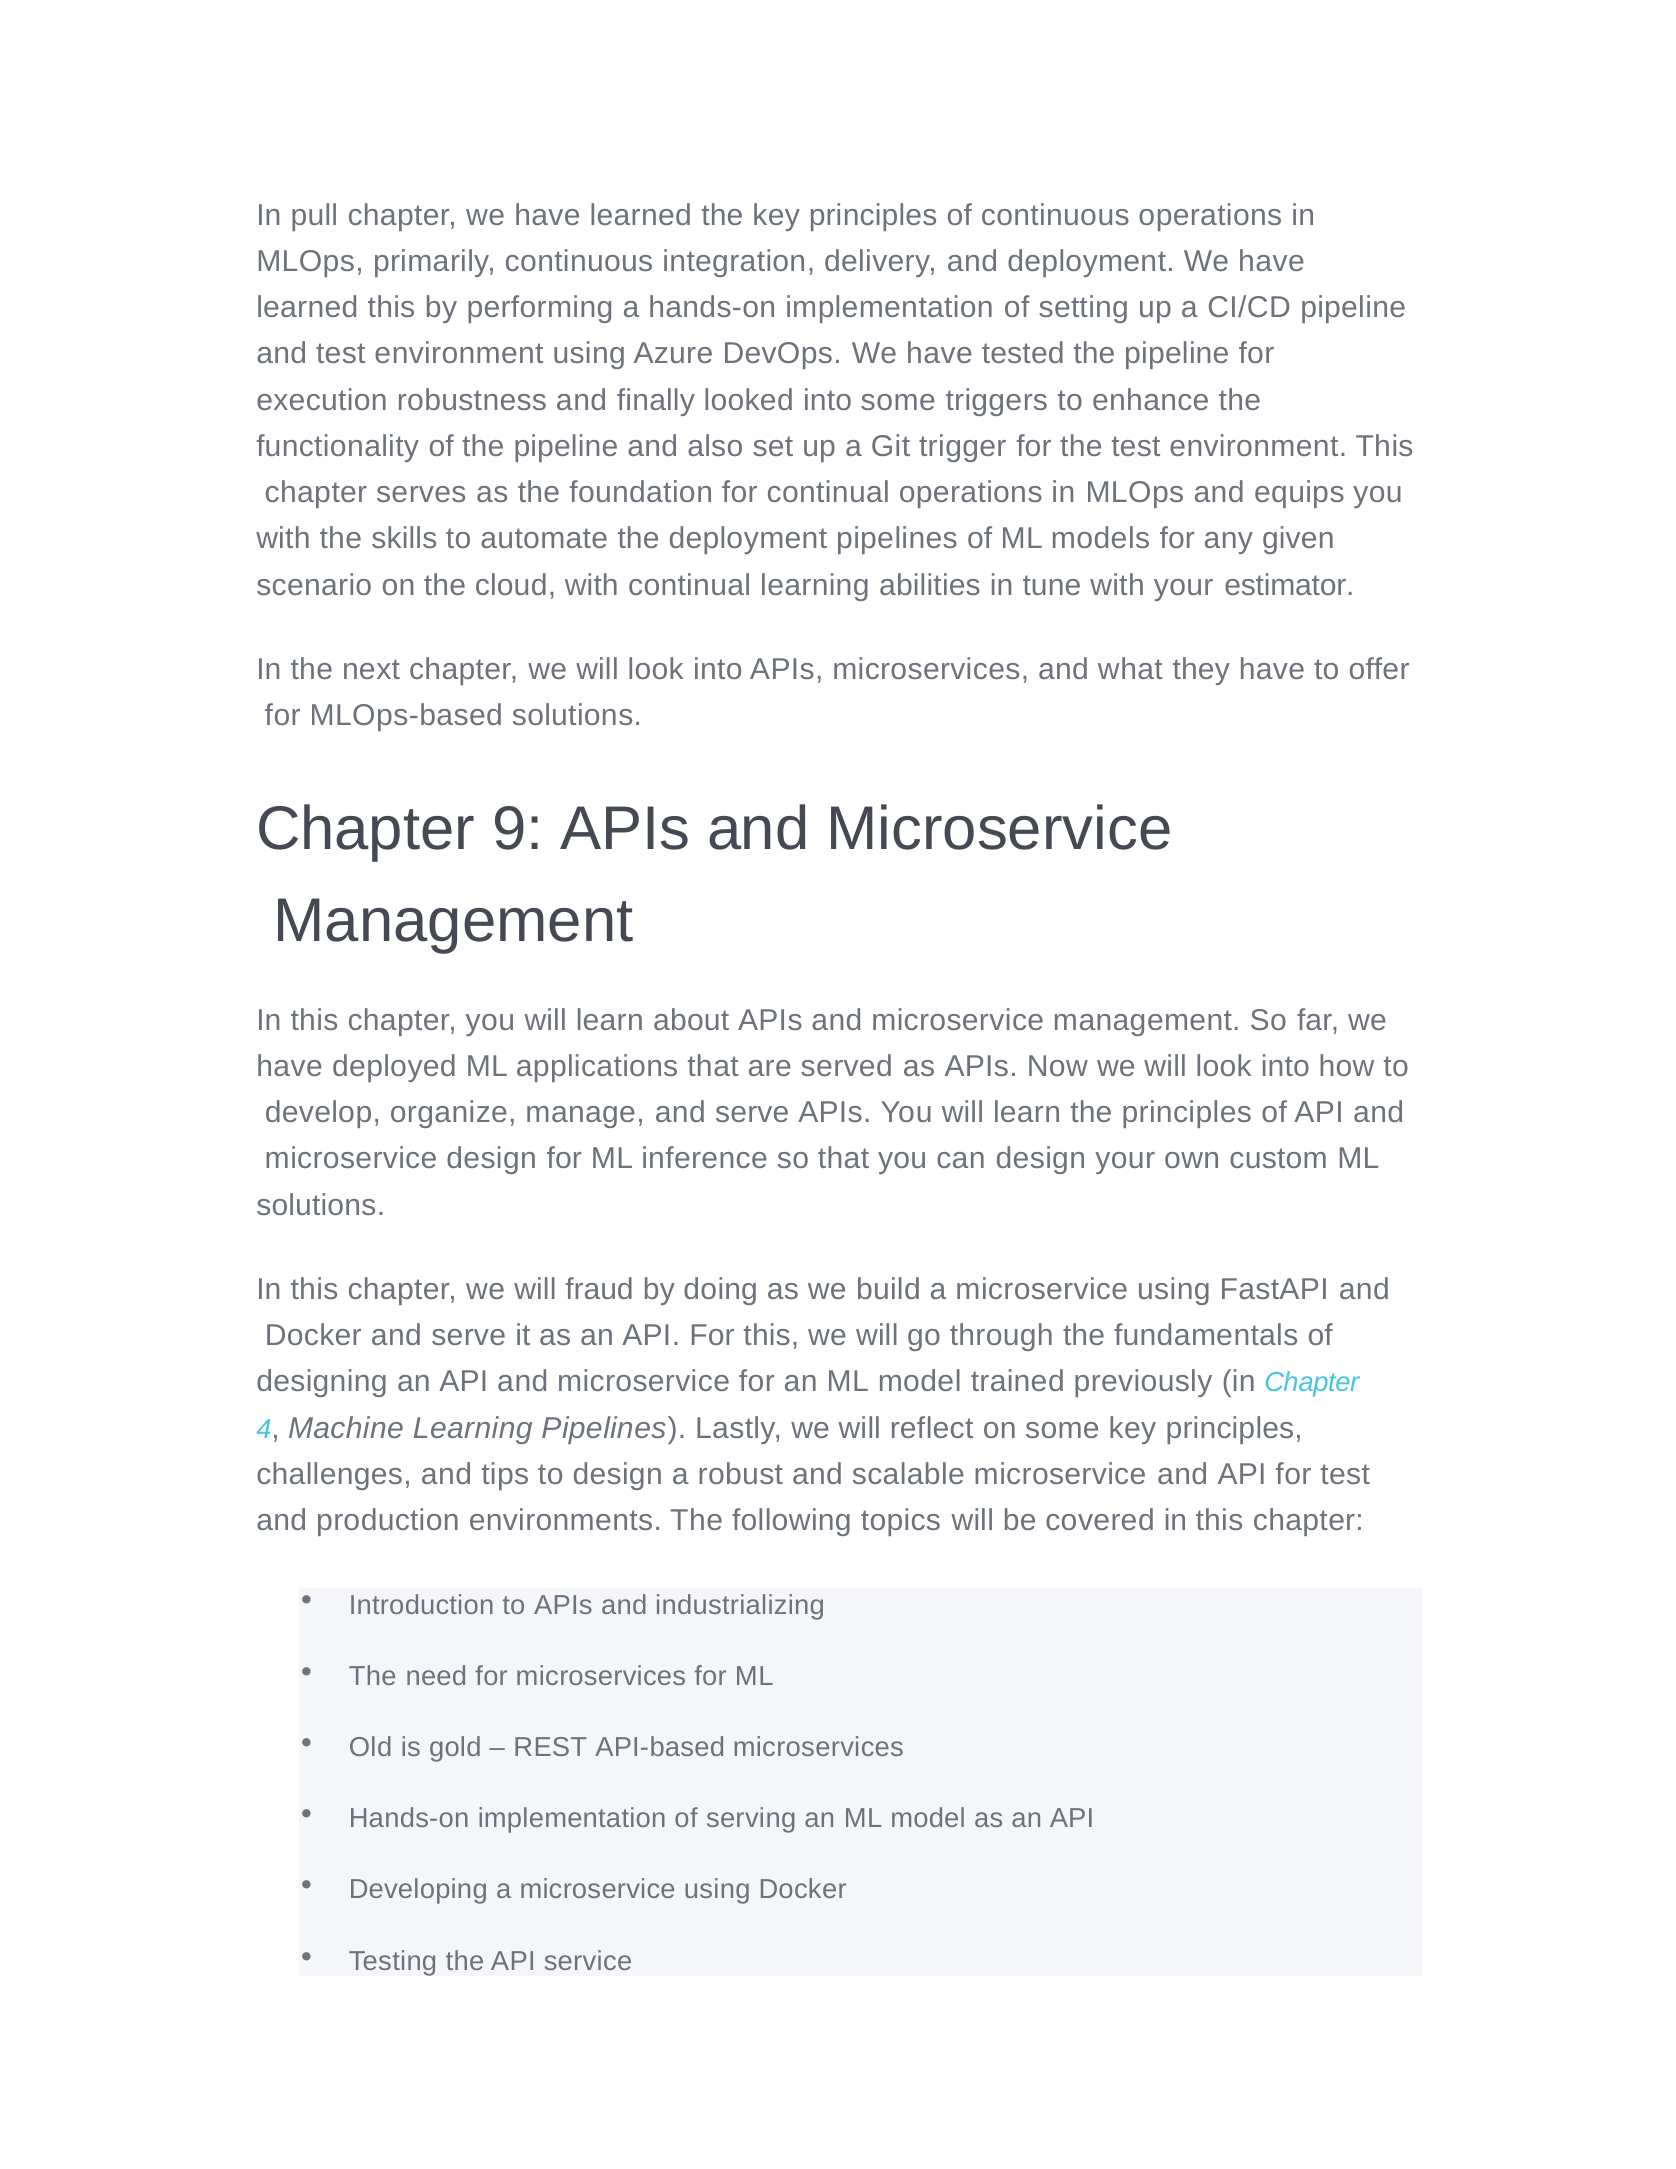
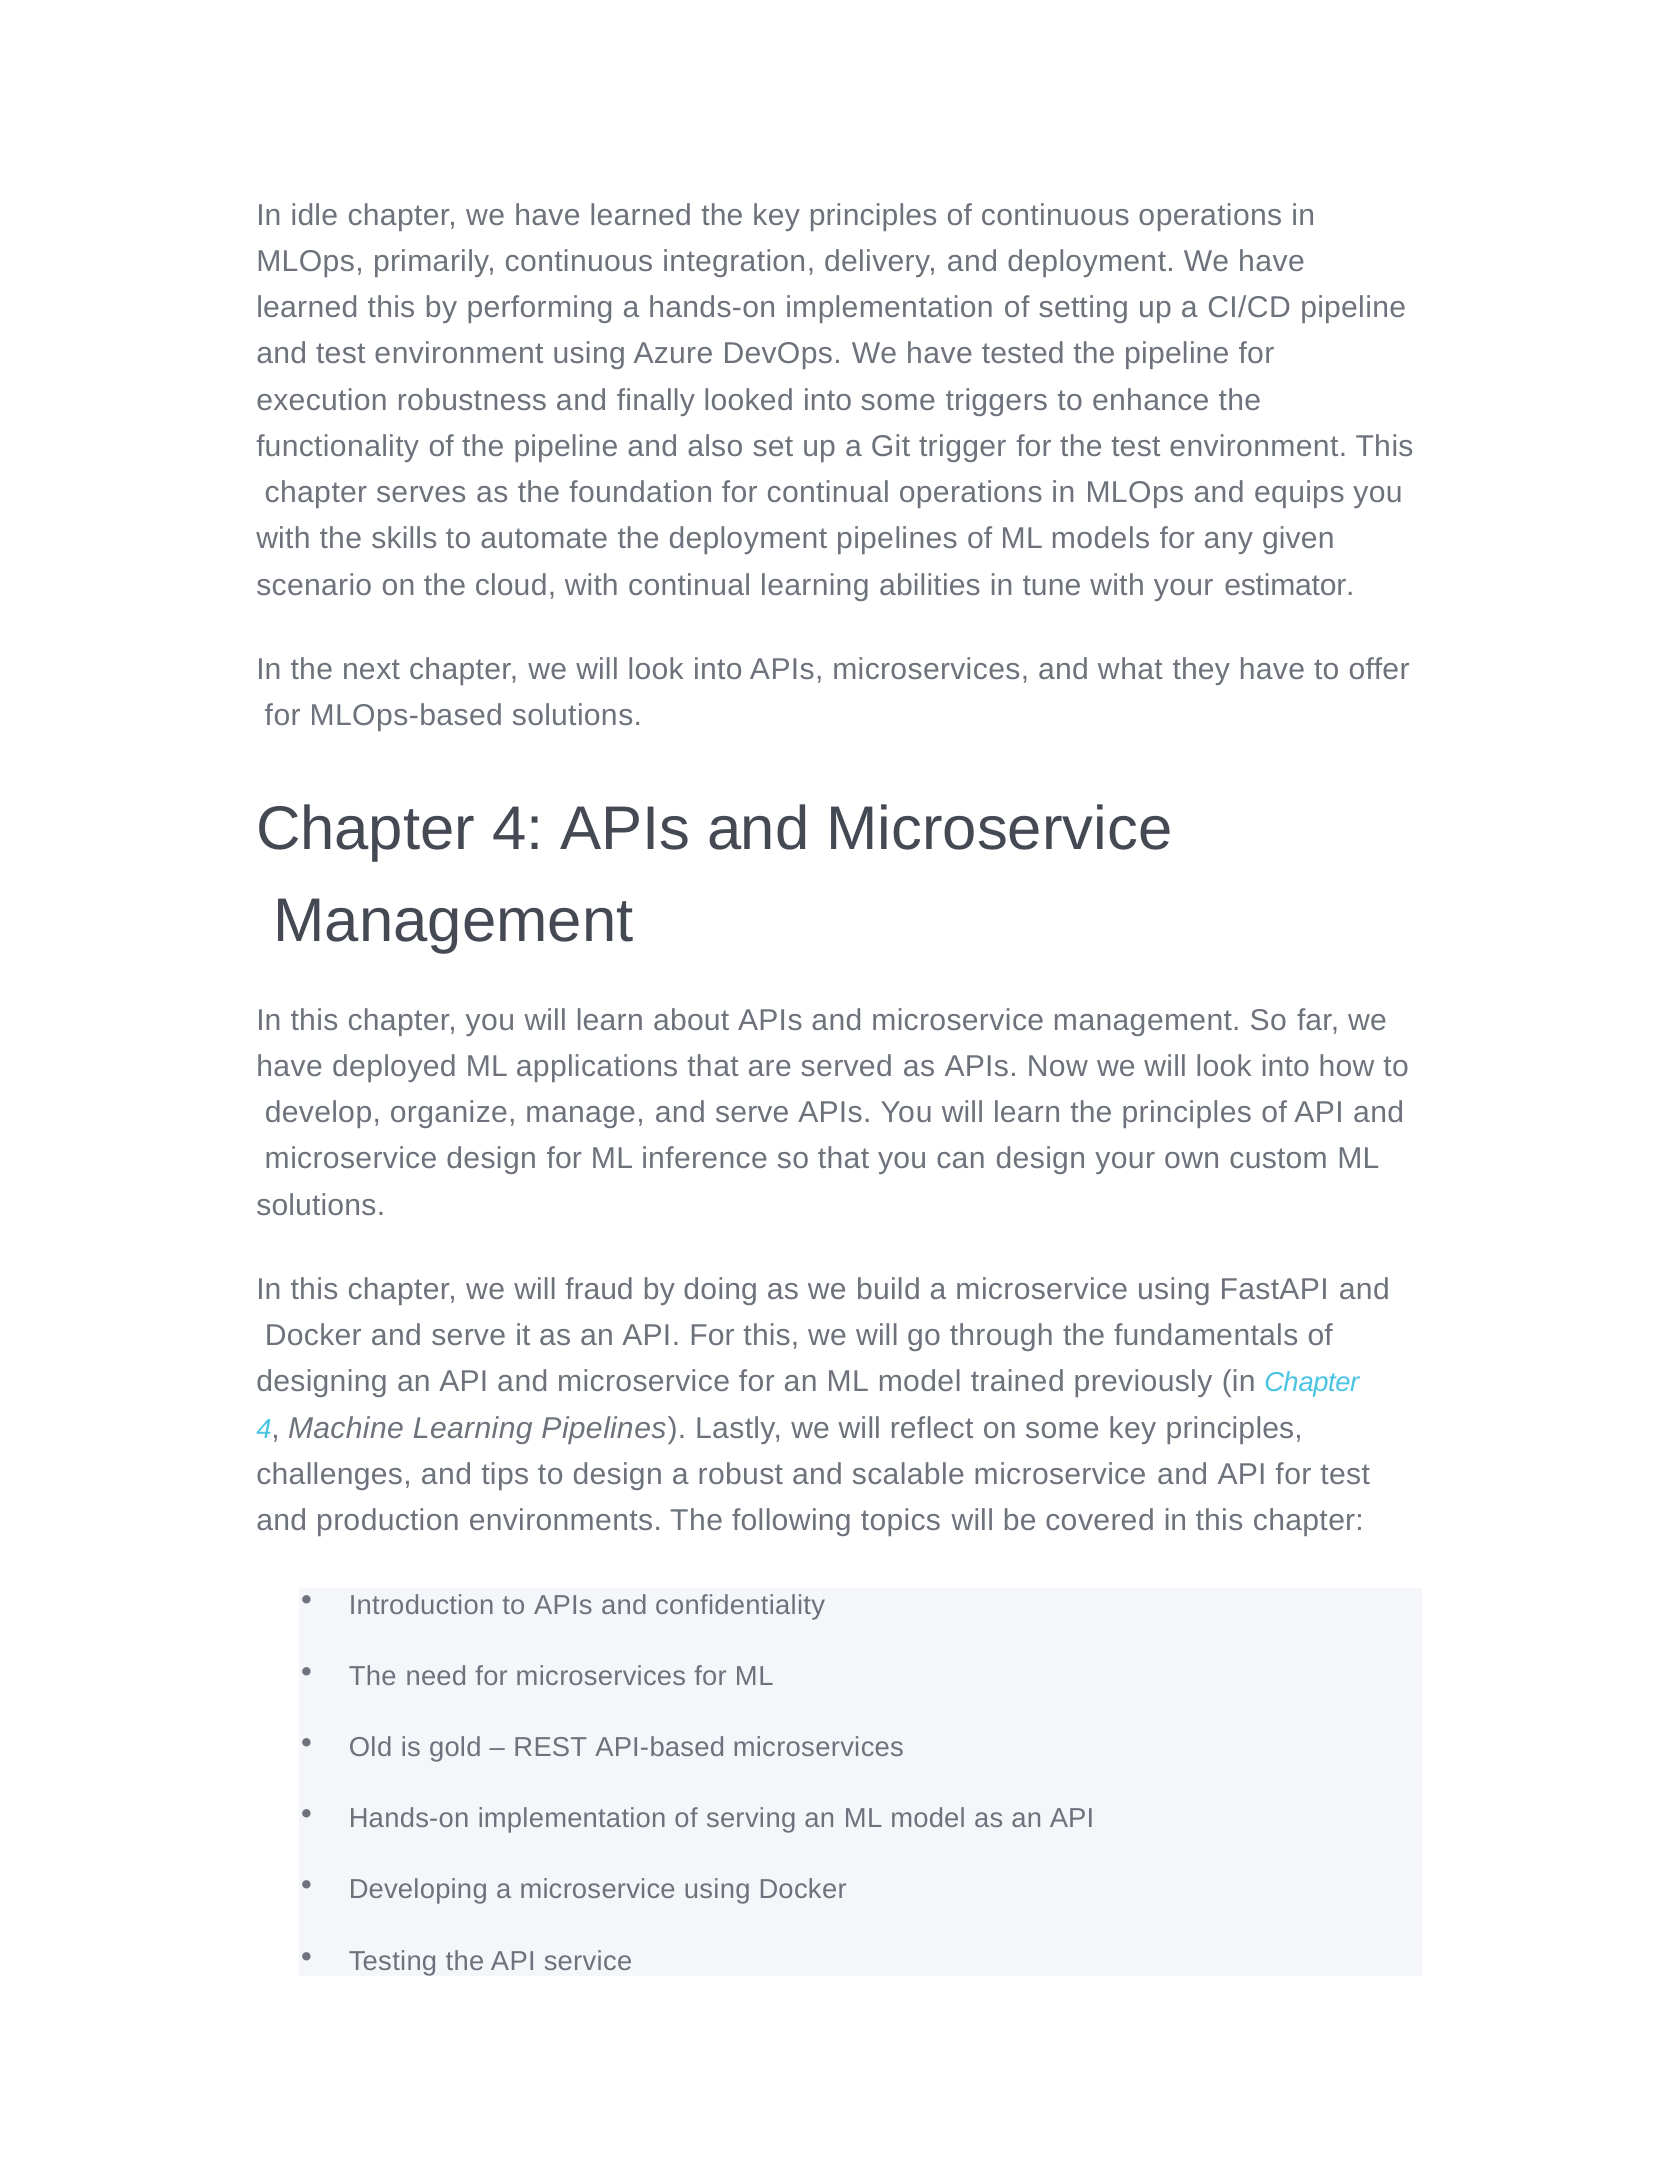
pull: pull -> idle
9 at (518, 829): 9 -> 4
industrializing: industrializing -> confidentiality
